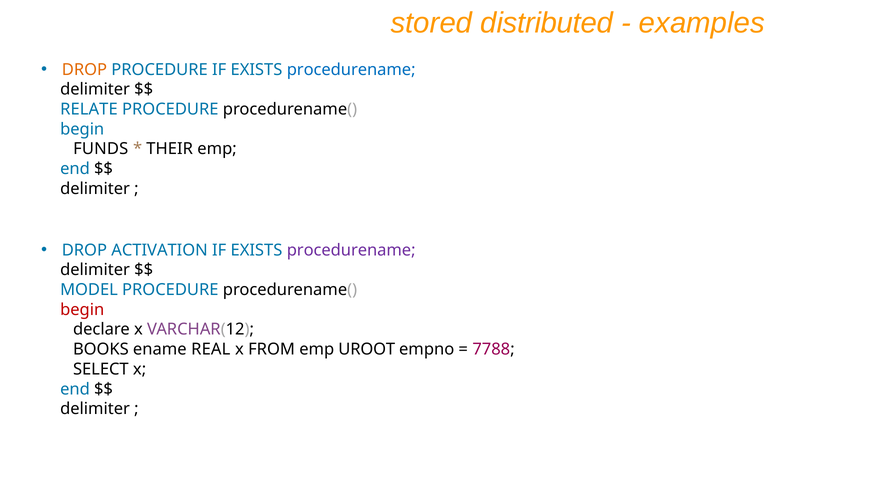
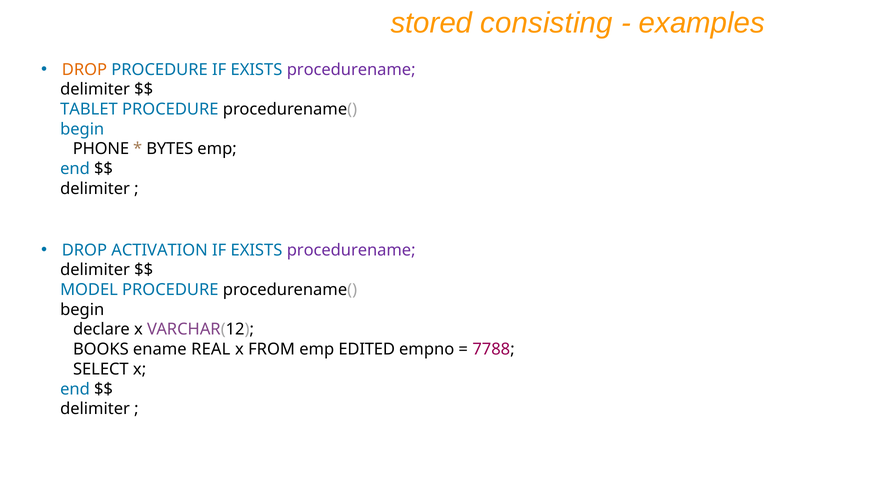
distributed: distributed -> consisting
procedurename at (351, 70) colour: blue -> purple
RELATE: RELATE -> TABLET
FUNDS: FUNDS -> PHONE
THEIR: THEIR -> BYTES
begin at (82, 310) colour: red -> black
UROOT: UROOT -> EDITED
